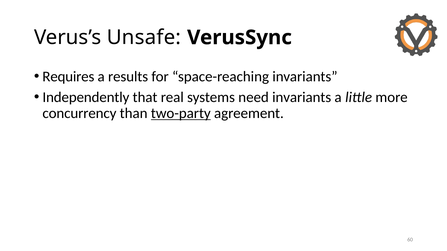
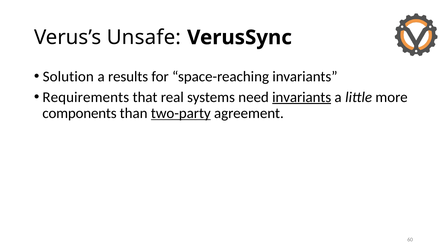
Requires: Requires -> Solution
Independently: Independently -> Requirements
invariants at (302, 97) underline: none -> present
concurrency: concurrency -> components
